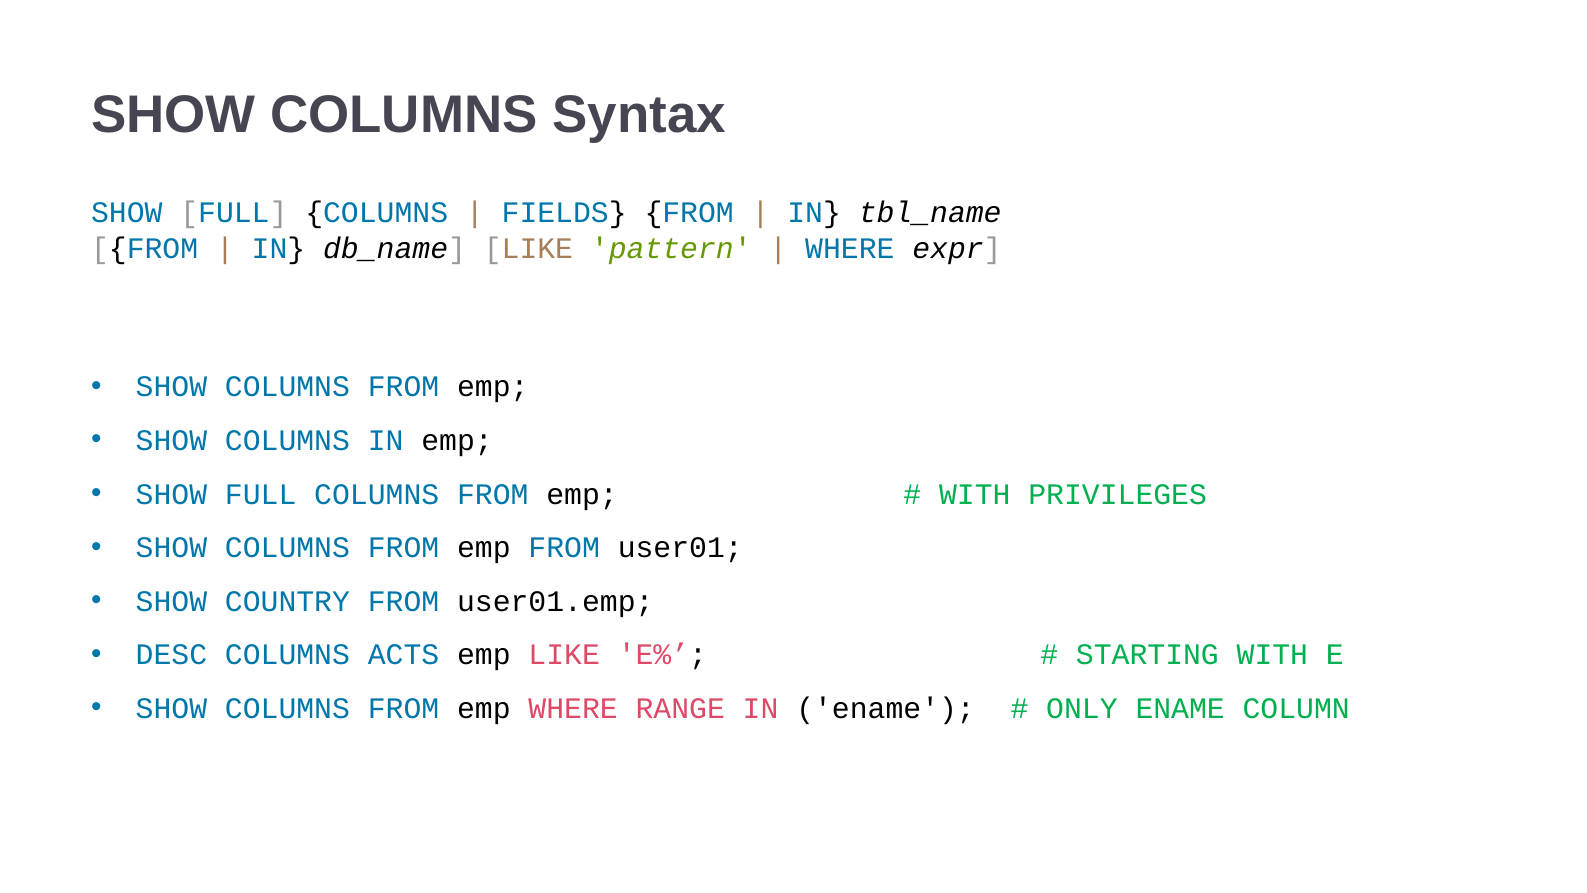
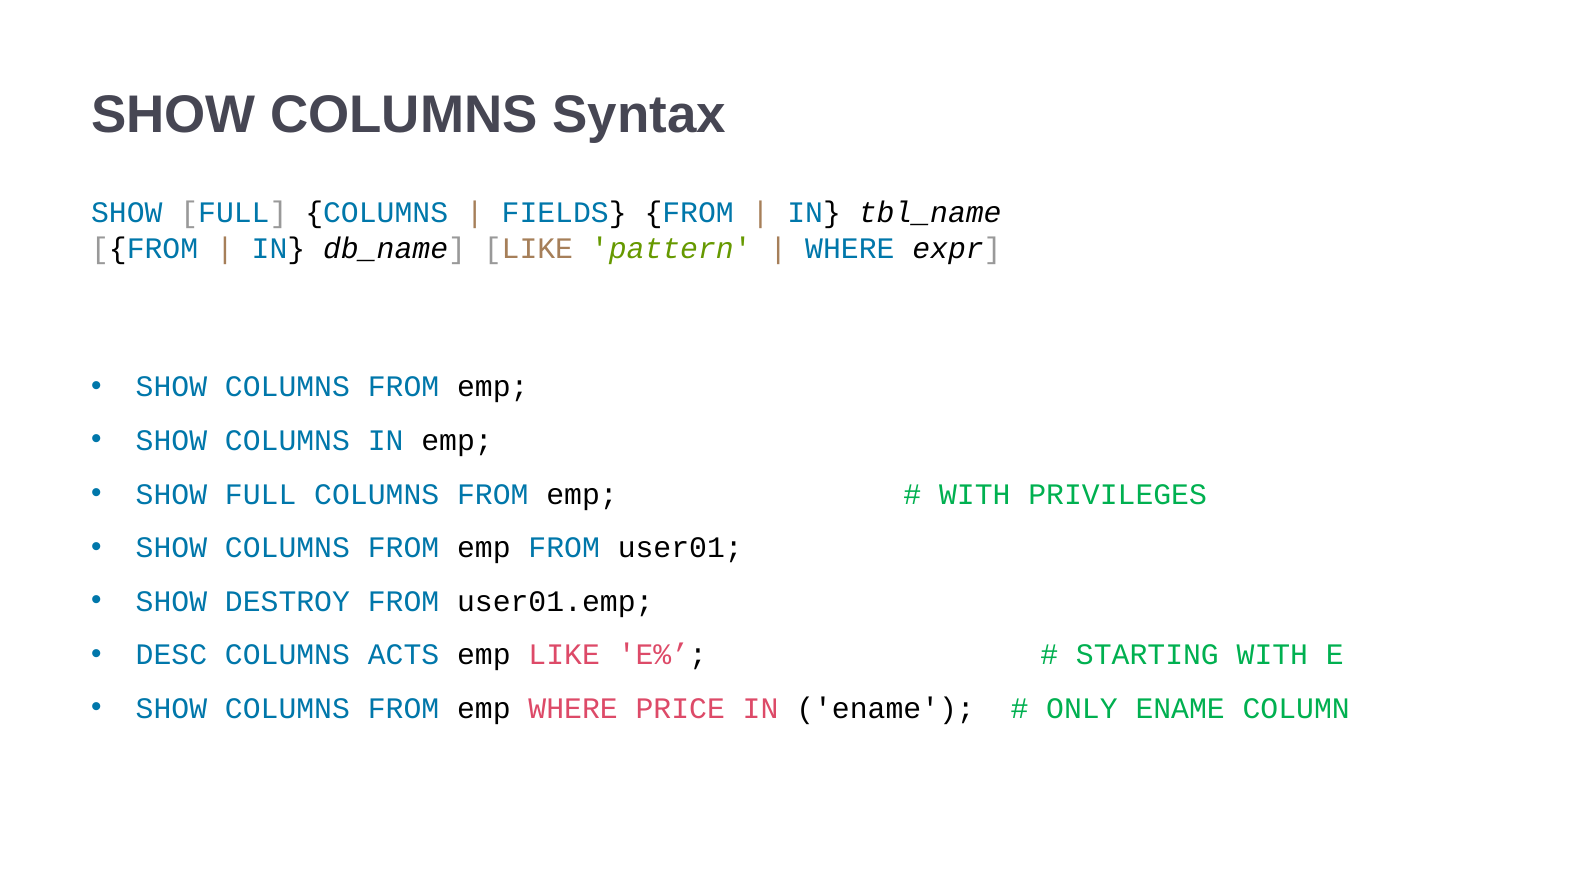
COUNTRY: COUNTRY -> DESTROY
RANGE: RANGE -> PRICE
